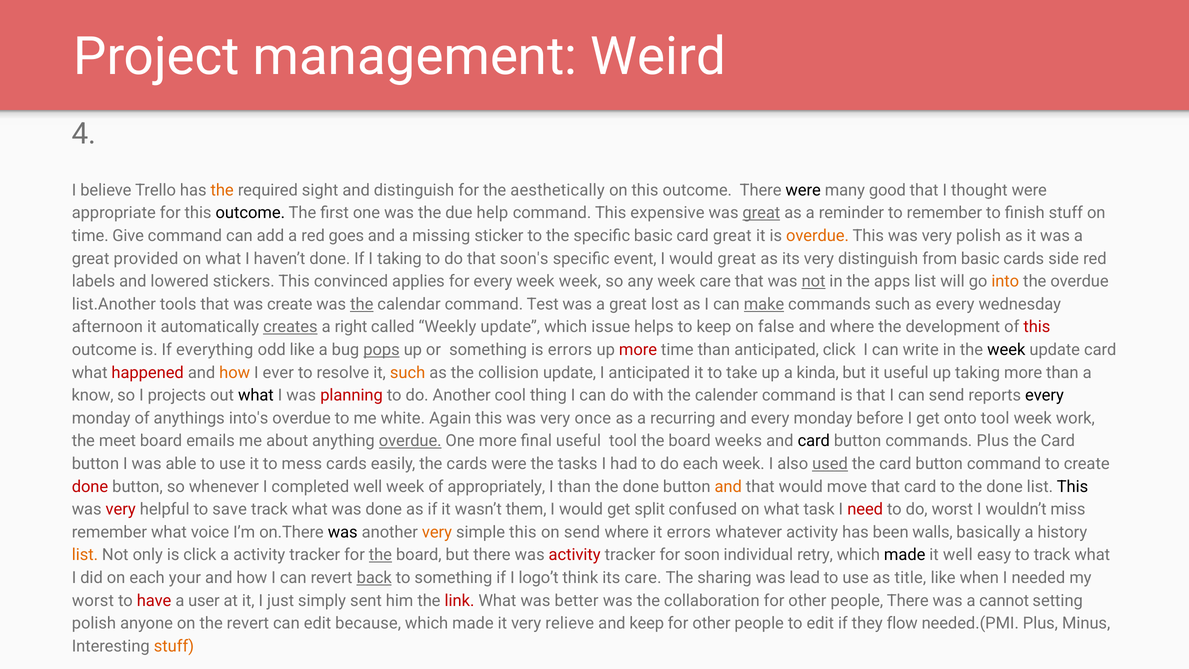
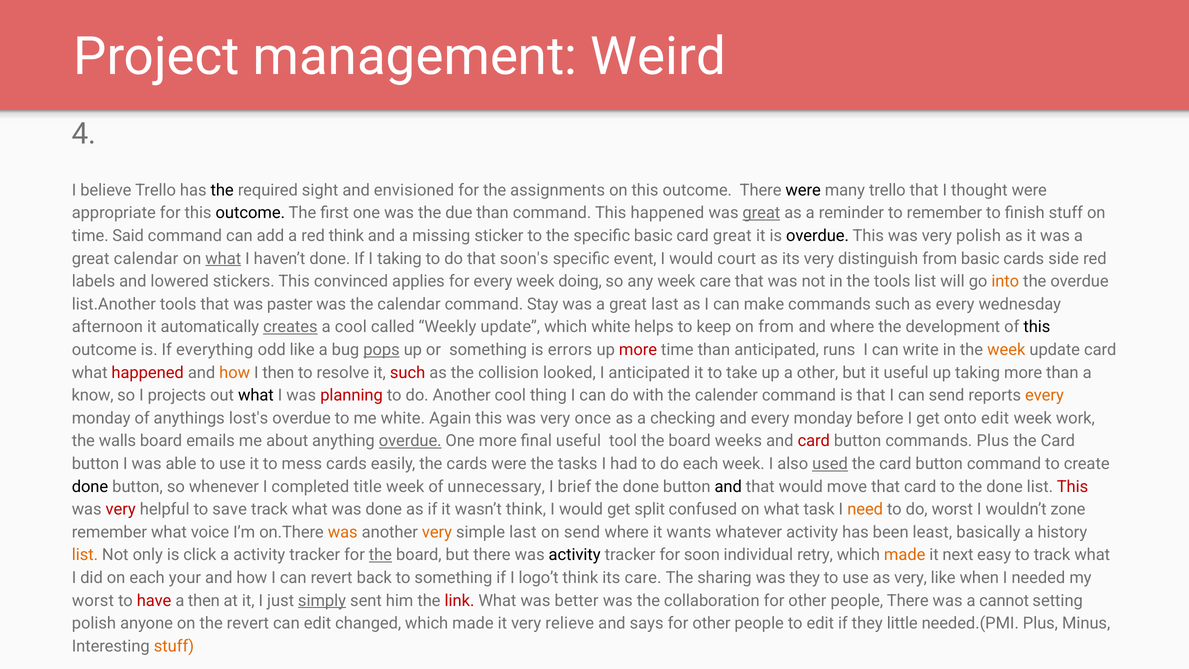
the at (222, 190) colour: orange -> black
and distinguish: distinguish -> envisioned
aesthetically: aesthetically -> assignments
many good: good -> trello
due help: help -> than
This expensive: expensive -> happened
Give: Give -> Said
red goes: goes -> think
overdue at (817, 236) colour: orange -> black
great provided: provided -> calendar
what at (223, 259) underline: none -> present
would great: great -> court
week week: week -> doing
not at (814, 281) underline: present -> none
the apps: apps -> tools
was create: create -> paster
the at (362, 304) underline: present -> none
Test: Test -> Stay
great lost: lost -> last
make underline: present -> none
a right: right -> cool
which issue: issue -> white
on false: false -> from
this at (1037, 327) colour: red -> black
anticipated click: click -> runs
week at (1006, 350) colour: black -> orange
I ever: ever -> then
such at (408, 372) colour: orange -> red
collision update: update -> looked
a kinda: kinda -> other
every at (1044, 395) colour: black -> orange
into's: into's -> lost's
recurring: recurring -> checking
onto tool: tool -> edit
meet: meet -> walls
card at (814, 441) colour: black -> red
done at (90, 486) colour: red -> black
completed well: well -> title
appropriately: appropriately -> unnecessary
I than: than -> brief
and at (728, 486) colour: orange -> black
This at (1072, 486) colour: black -> red
wasn’t them: them -> think
need colour: red -> orange
miss: miss -> zone
was at (343, 532) colour: black -> orange
simple this: this -> last
it errors: errors -> wants
walls: walls -> least
activity at (575, 555) colour: red -> black
made at (905, 555) colour: black -> orange
it well: well -> next
back underline: present -> none
was lead: lead -> they
as title: title -> very
a user: user -> then
simply underline: none -> present
because: because -> changed
and keep: keep -> says
flow: flow -> little
